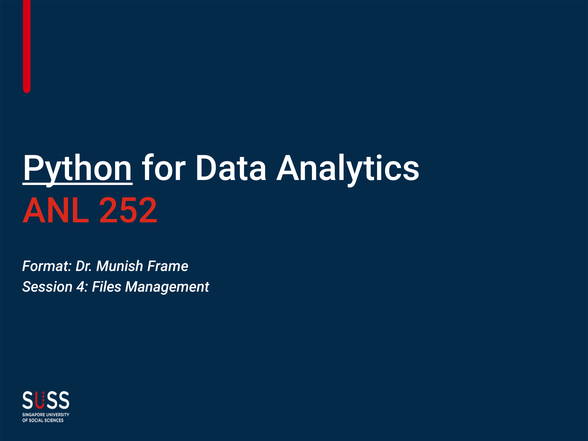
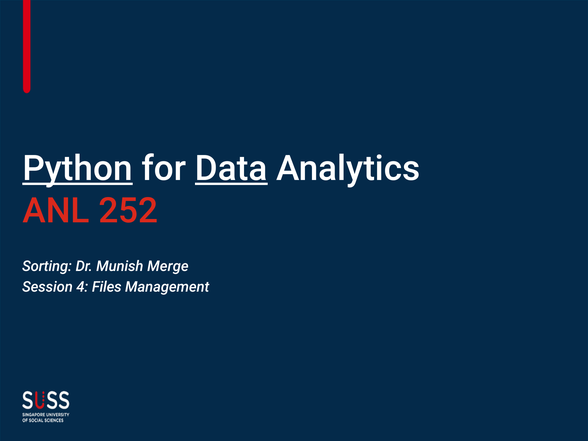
Data underline: none -> present
Format: Format -> Sorting
Frame: Frame -> Merge
